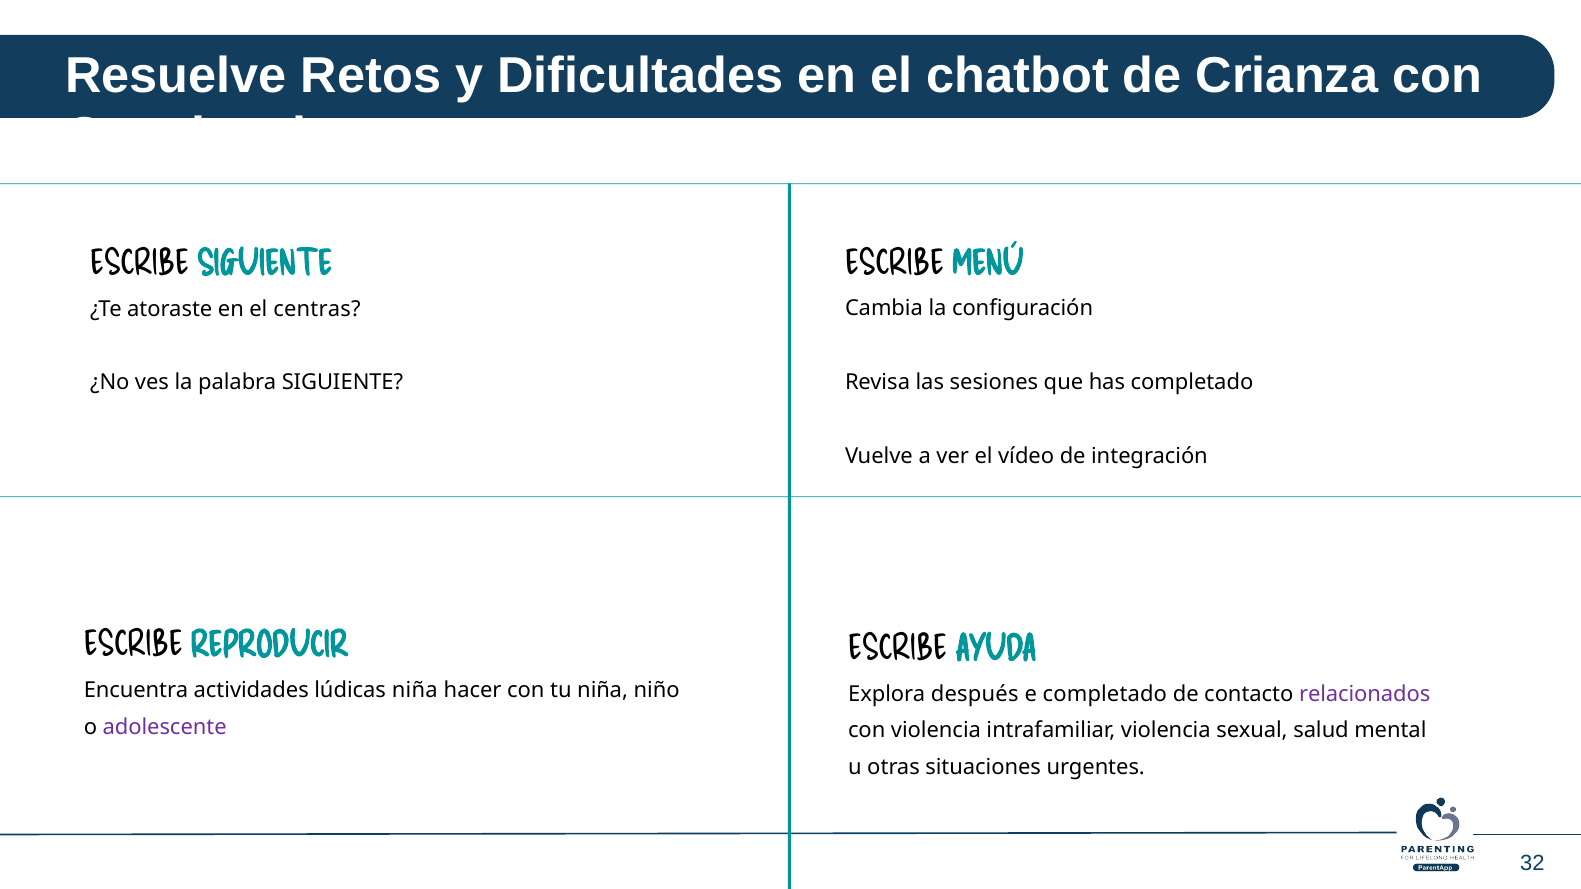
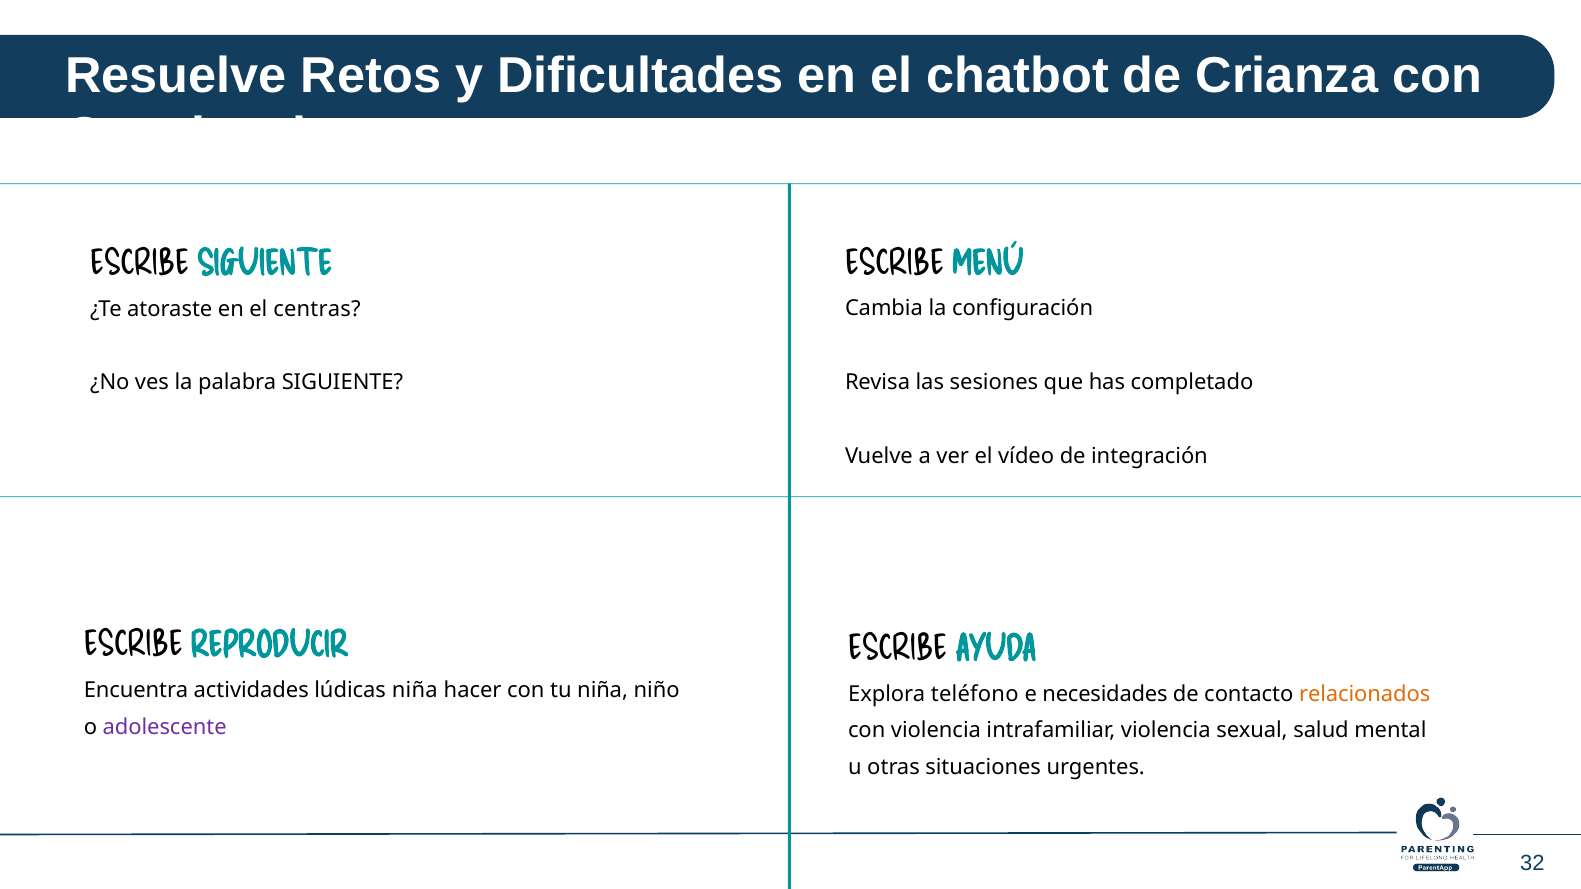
después: después -> teléfono
e completado: completado -> necesidades
relacionados colour: purple -> orange
